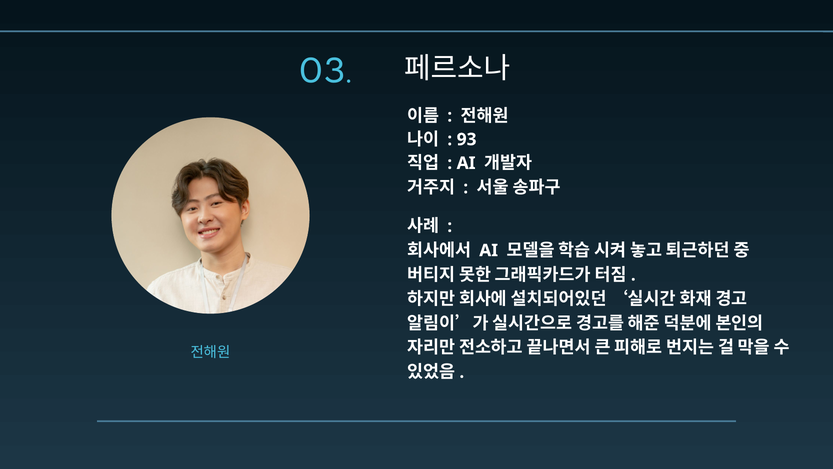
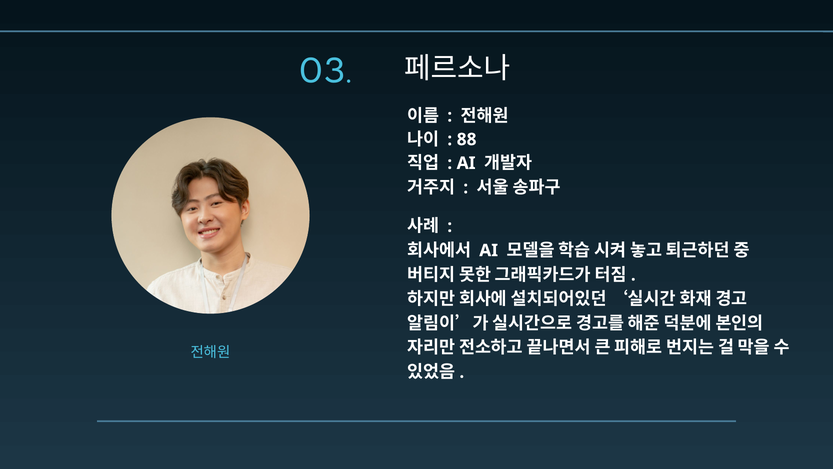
93: 93 -> 88
